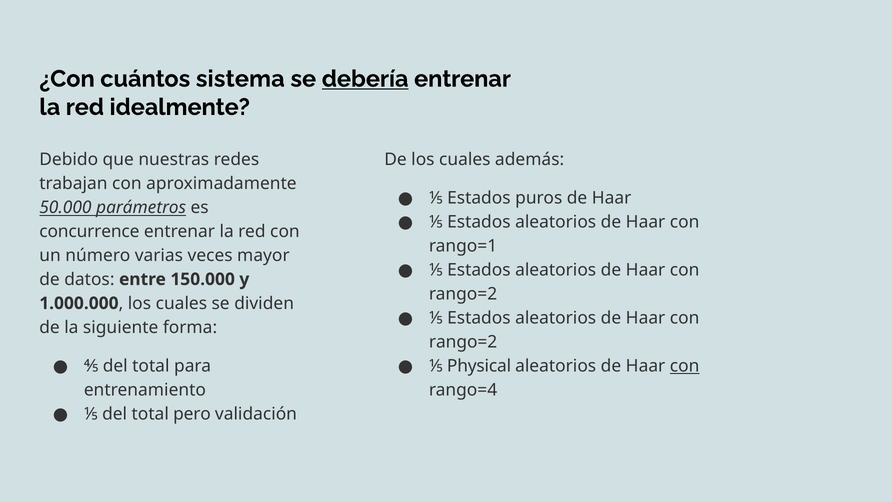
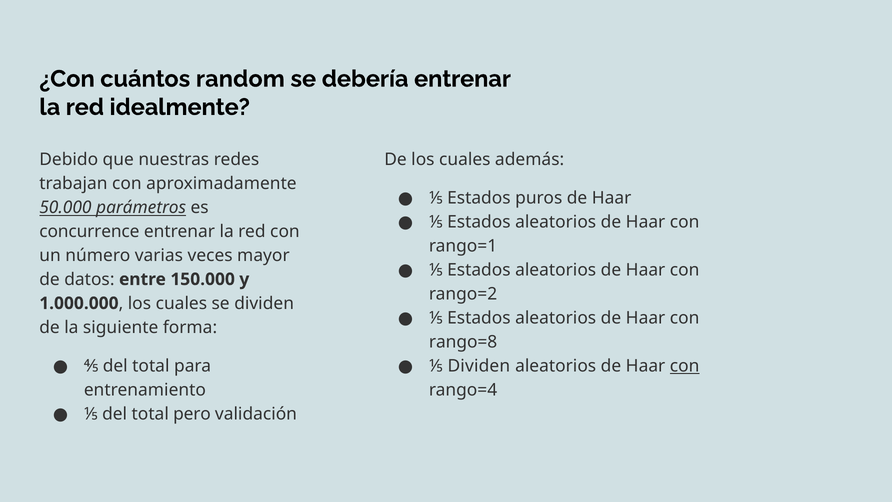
sistema: sistema -> random
debería underline: present -> none
rango=2 at (463, 342): rango=2 -> rango=8
⅕ Physical: Physical -> Dividen
